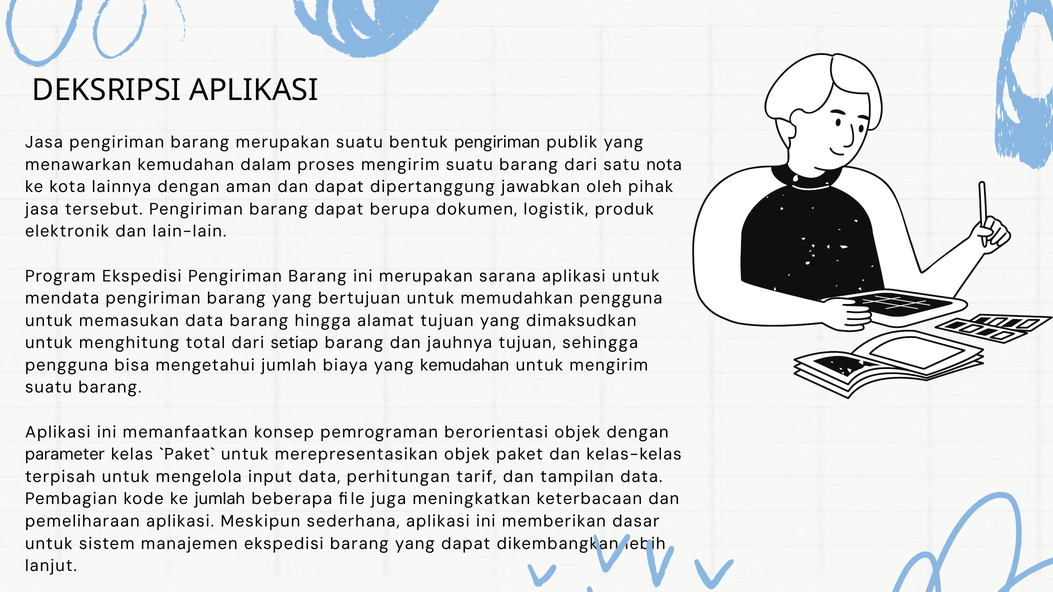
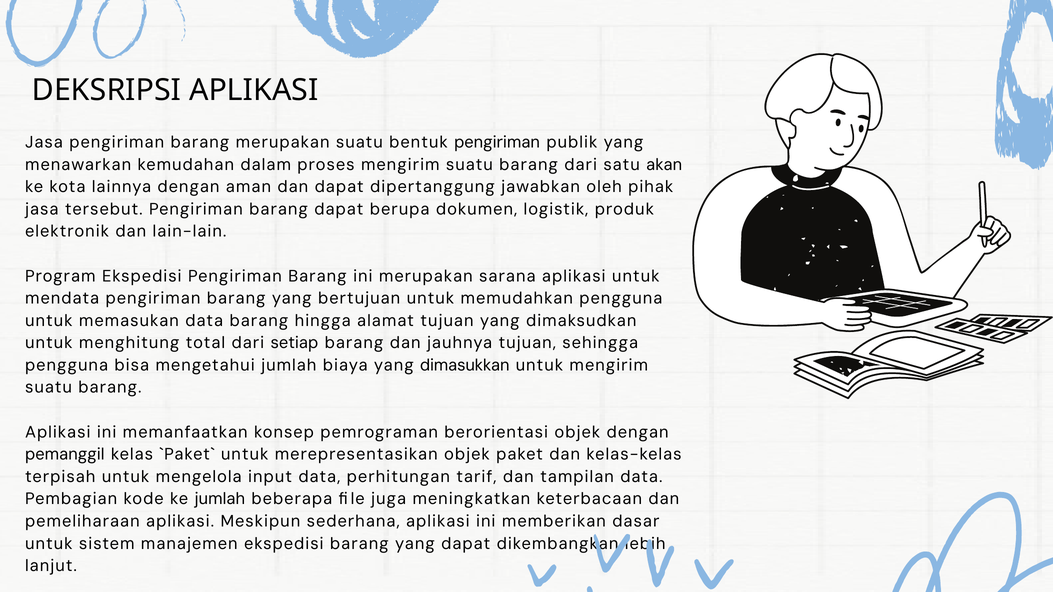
nota: nota -> akan
yang kemudahan: kemudahan -> dimasukkan
parameter: parameter -> pemanggil
